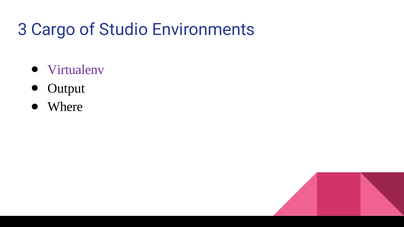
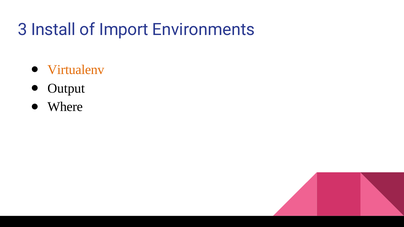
Cargo: Cargo -> Install
Studio: Studio -> Import
Virtualenv colour: purple -> orange
